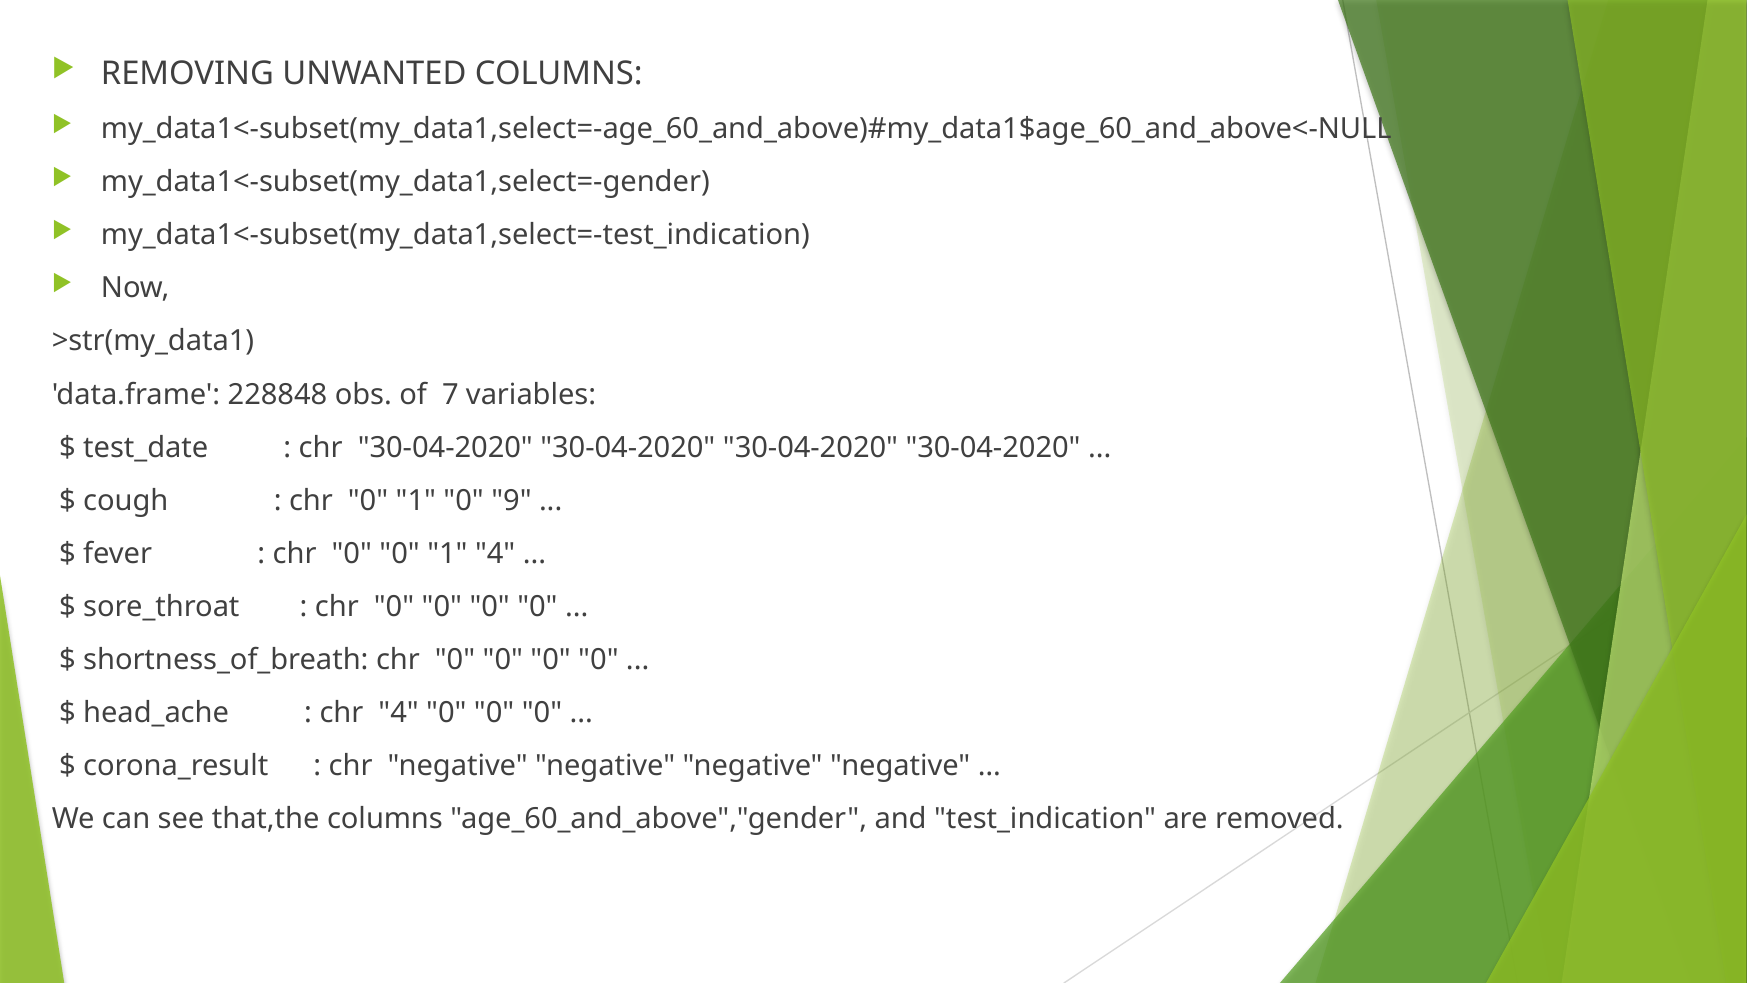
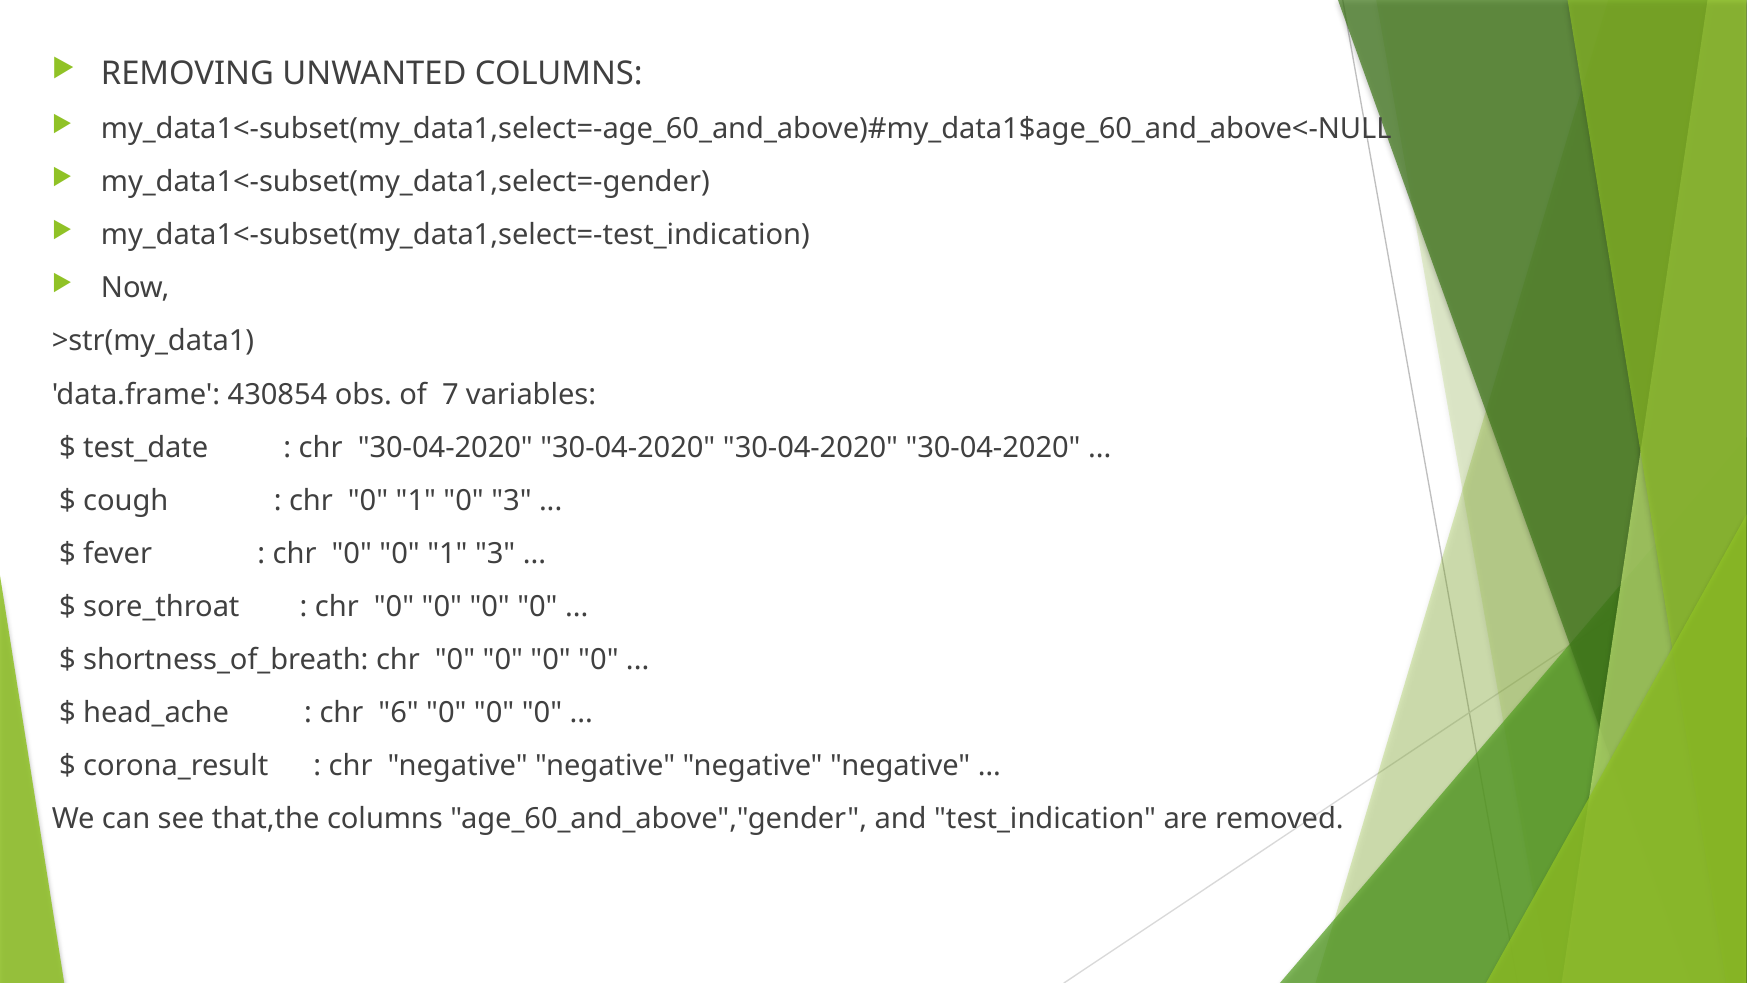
228848: 228848 -> 430854
0 9: 9 -> 3
1 4: 4 -> 3
chr 4: 4 -> 6
